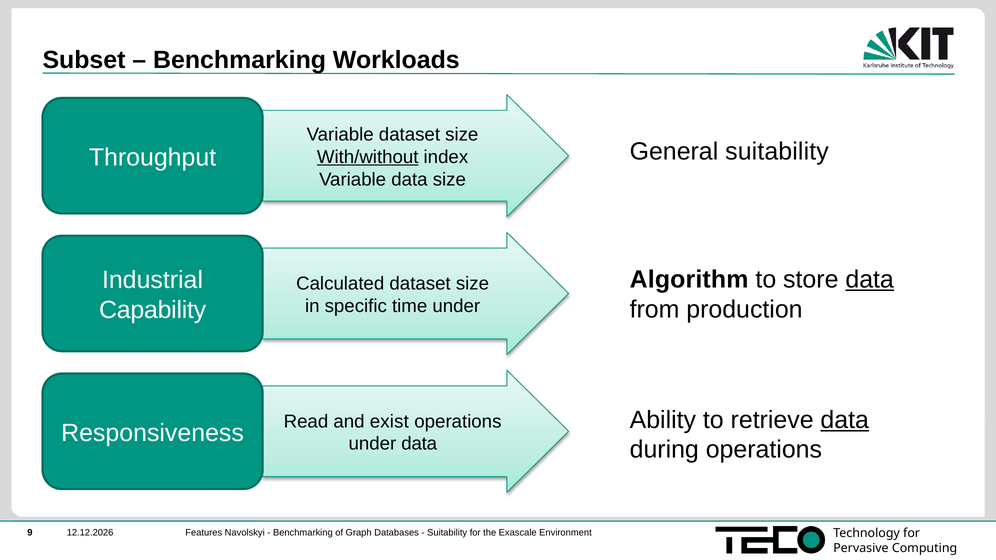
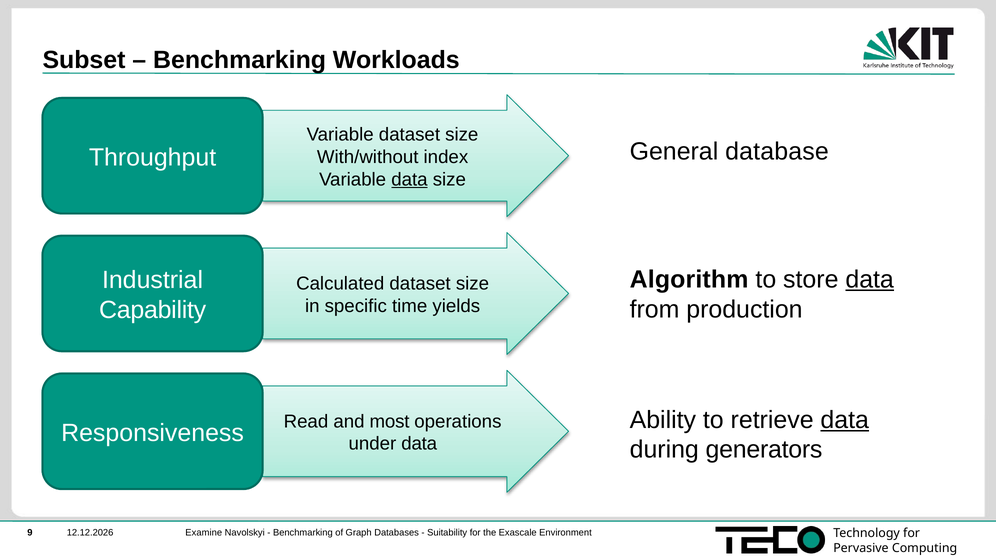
General suitability: suitability -> database
With/without underline: present -> none
data at (409, 179) underline: none -> present
time under: under -> yields
exist: exist -> most
during operations: operations -> generators
Features: Features -> Examine
